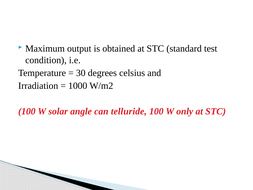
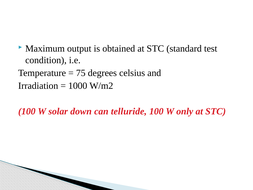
30: 30 -> 75
angle: angle -> down
